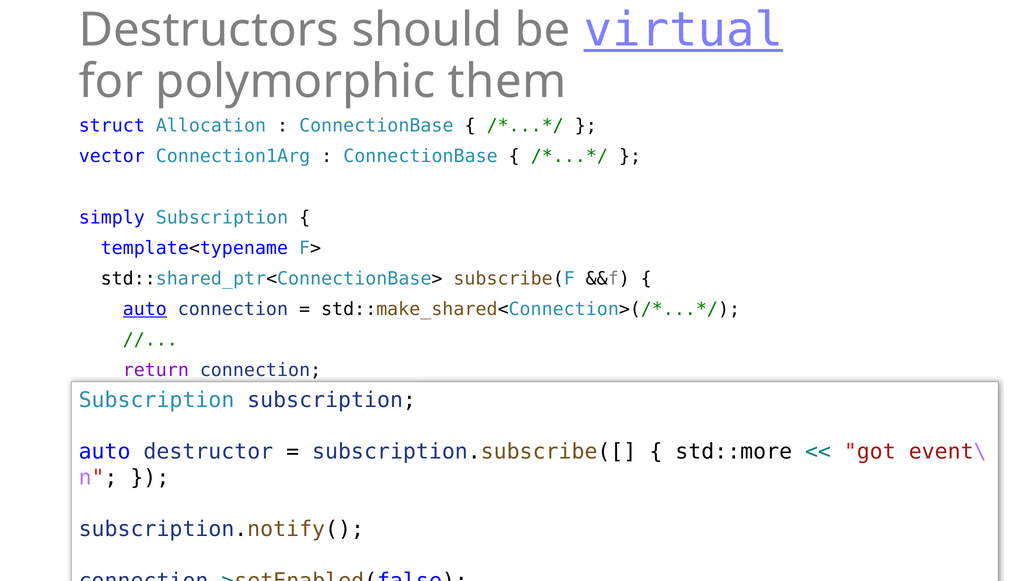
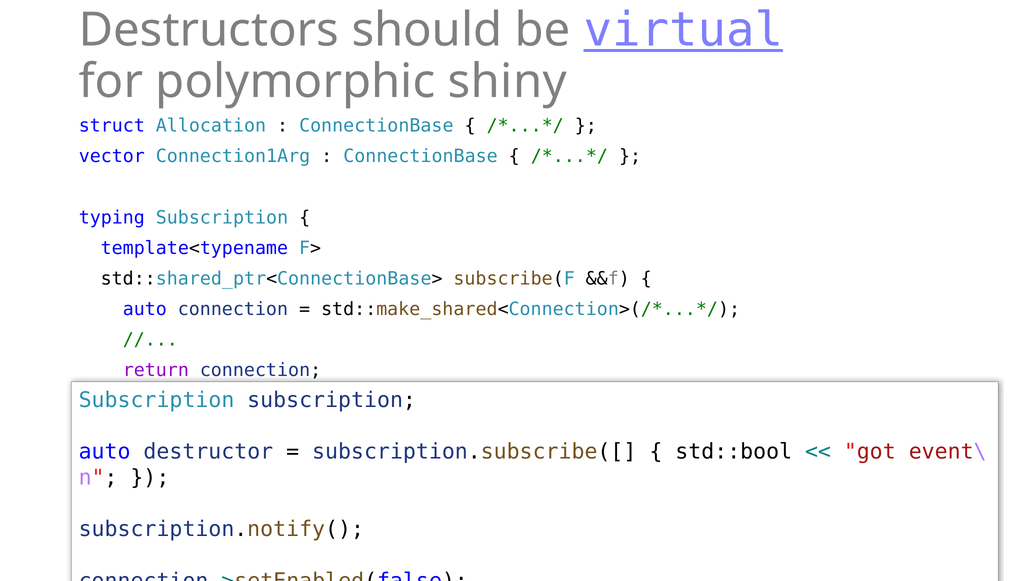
them: them -> shiny
simply: simply -> typing
auto at (145, 309) underline: present -> none
std::more: std::more -> std::bool
